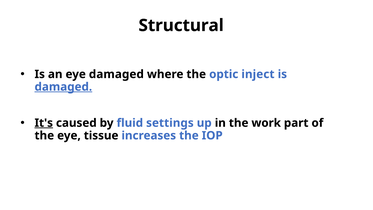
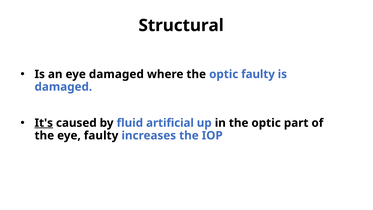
optic inject: inject -> faulty
damaged at (63, 87) underline: present -> none
settings: settings -> artificial
in the work: work -> optic
eye tissue: tissue -> faulty
